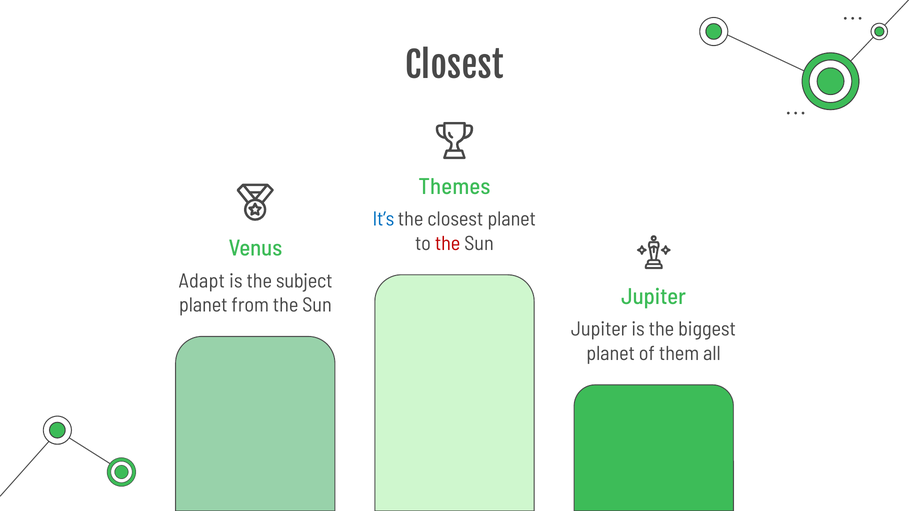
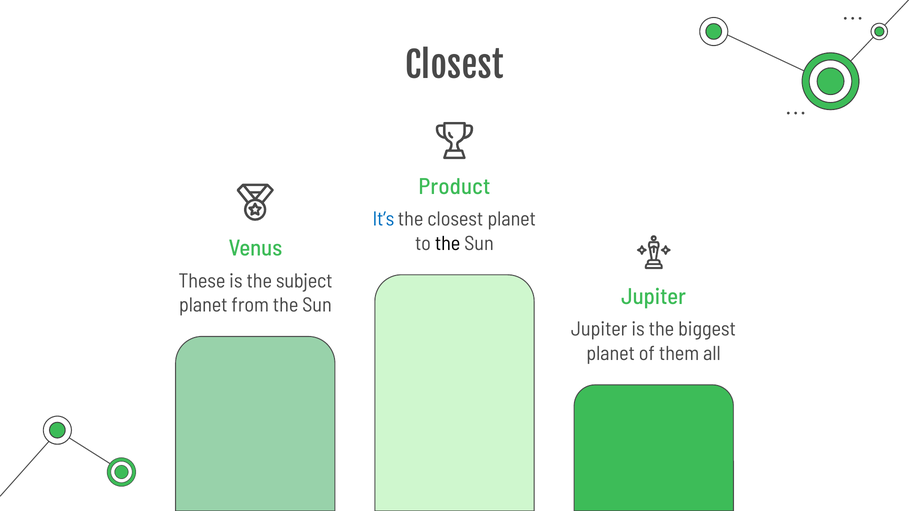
Themes: Themes -> Product
the at (448, 244) colour: red -> black
Adapt: Adapt -> These
